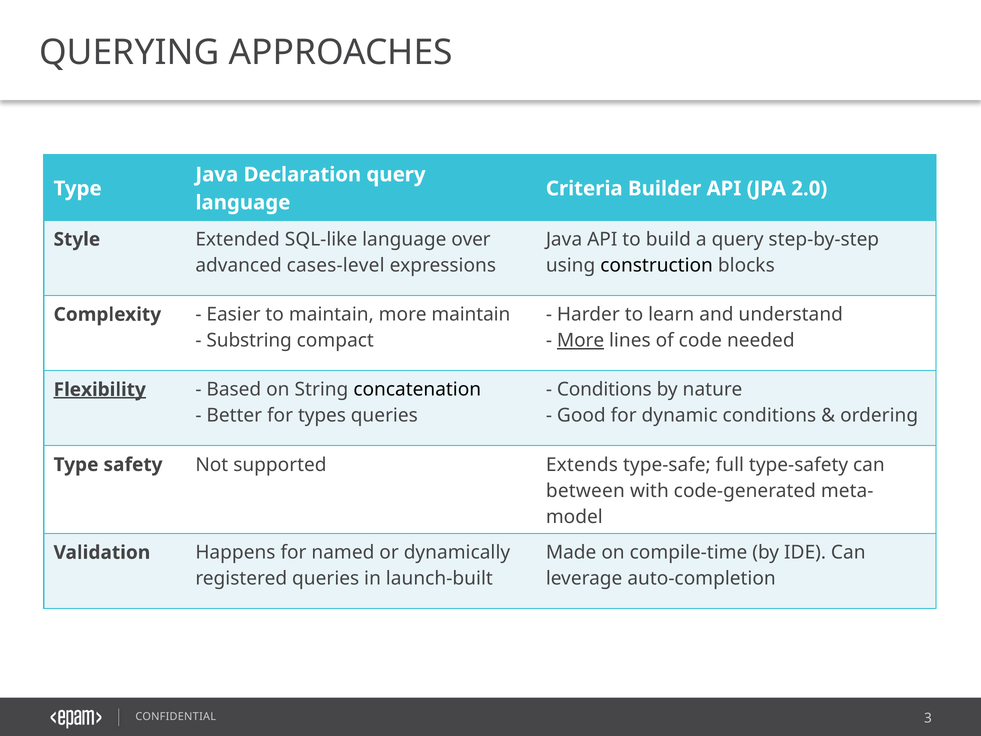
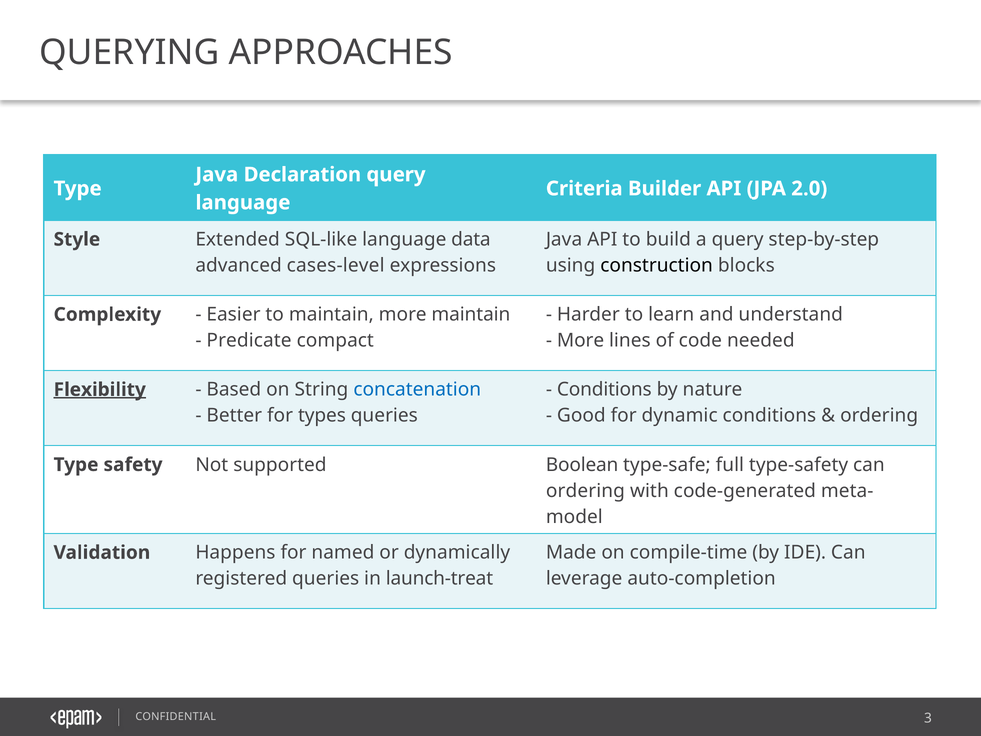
over: over -> data
Substring: Substring -> Predicate
More at (581, 340) underline: present -> none
concatenation colour: black -> blue
Extends: Extends -> Boolean
between at (585, 491): between -> ordering
launch-built: launch-built -> launch-treat
